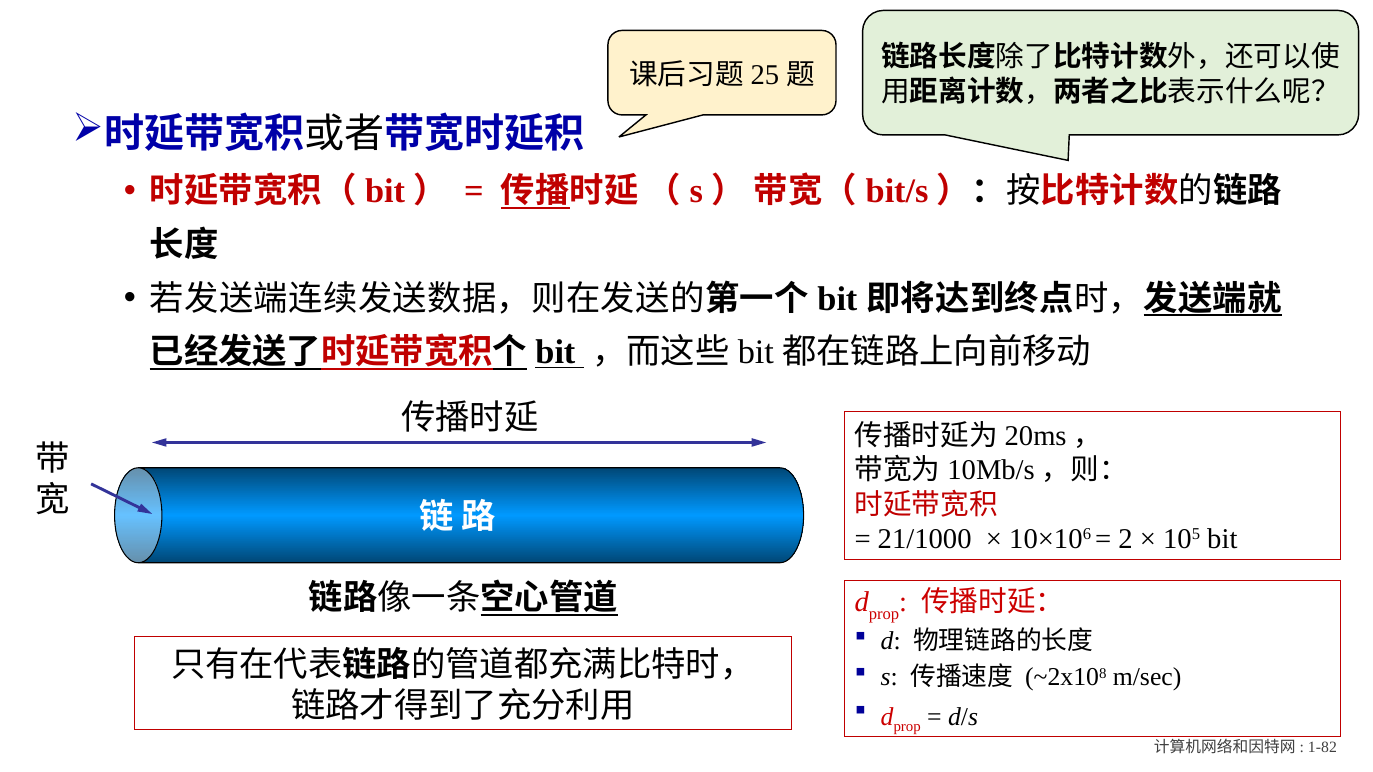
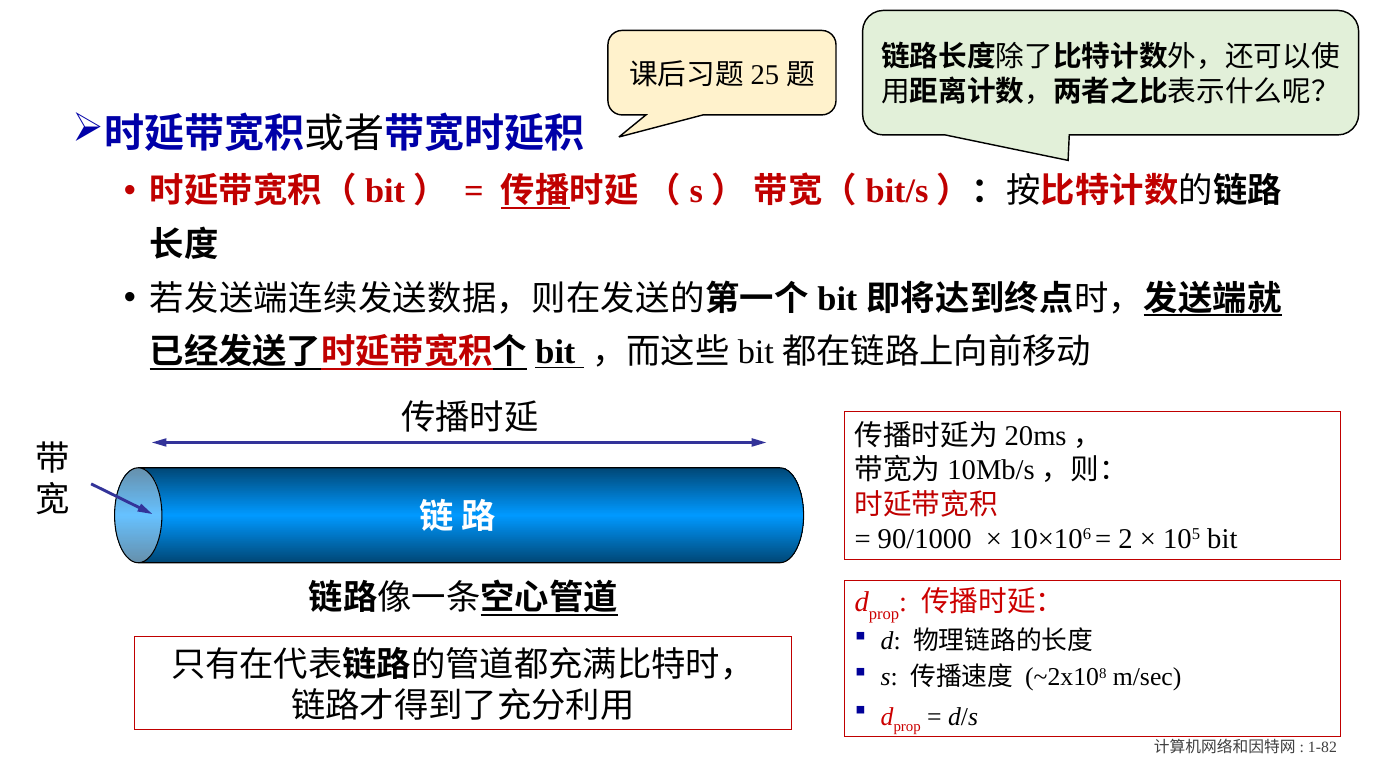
21/1000: 21/1000 -> 90/1000
